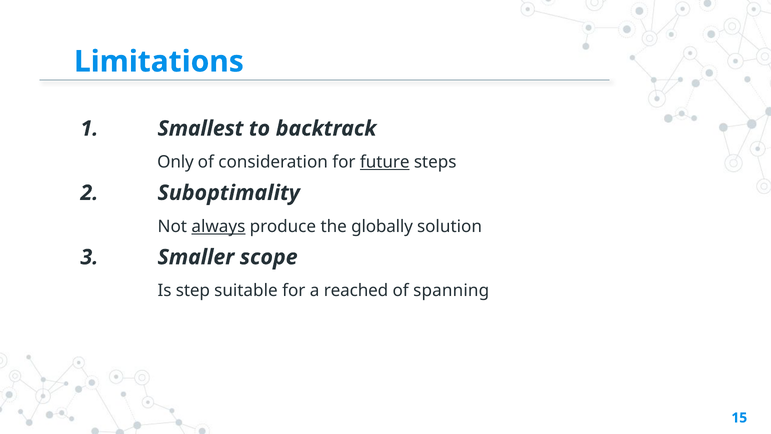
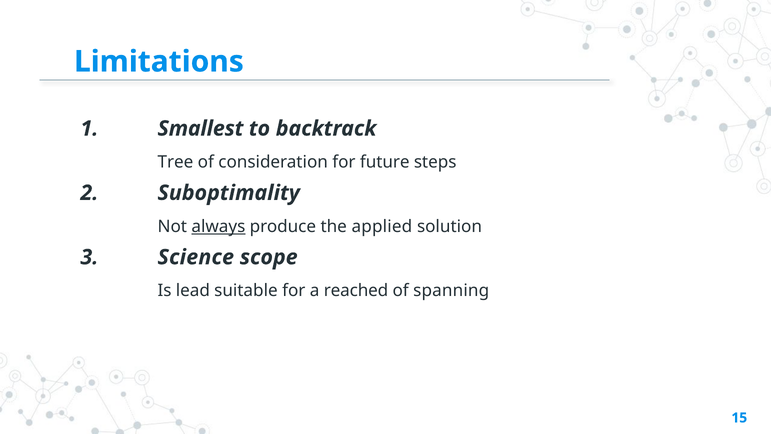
Only: Only -> Tree
future underline: present -> none
globally: globally -> applied
Smaller: Smaller -> Science
step: step -> lead
